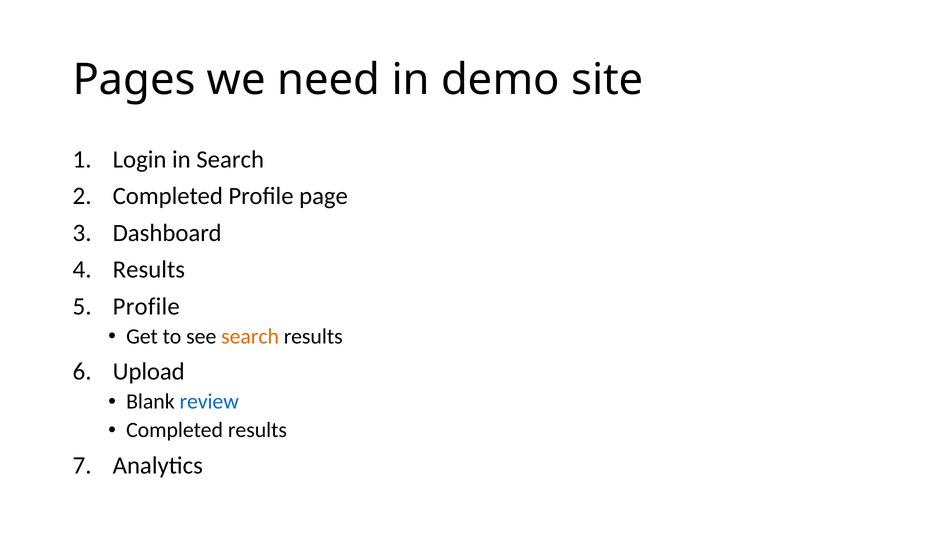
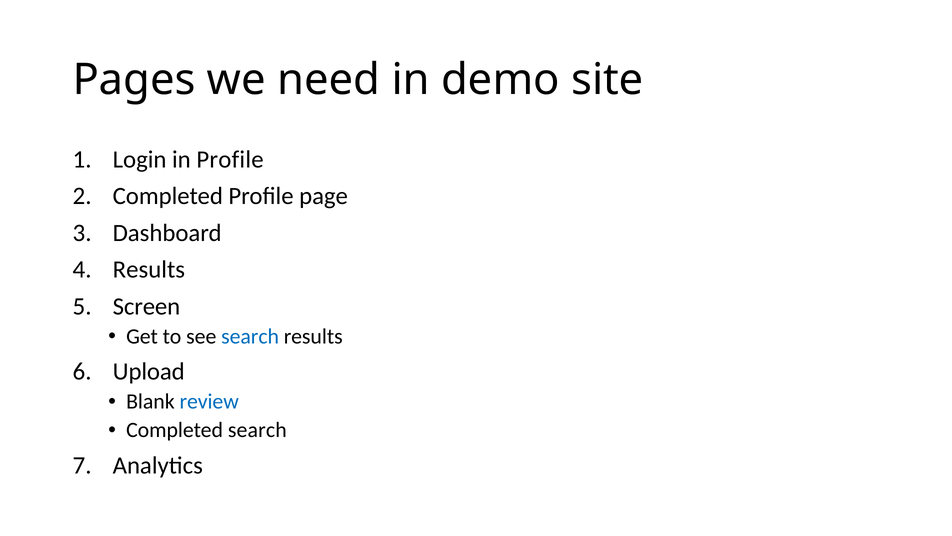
in Search: Search -> Profile
Profile at (146, 306): Profile -> Screen
search at (250, 336) colour: orange -> blue
Completed results: results -> search
